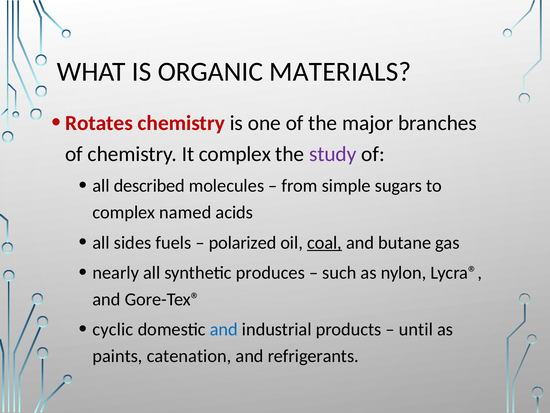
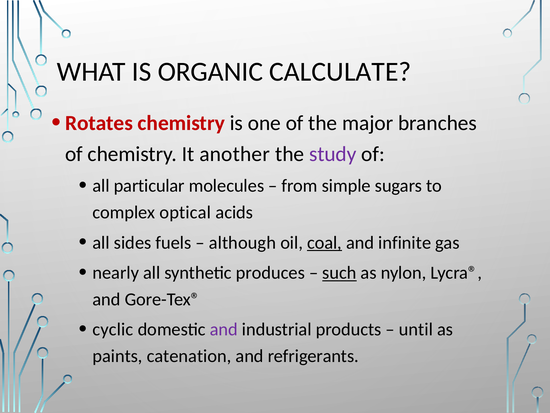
MATERIALS: MATERIALS -> CALCULATE
It complex: complex -> another
described: described -> particular
named: named -> optical
polarized: polarized -> although
butane: butane -> infinite
such underline: none -> present
and at (224, 329) colour: blue -> purple
